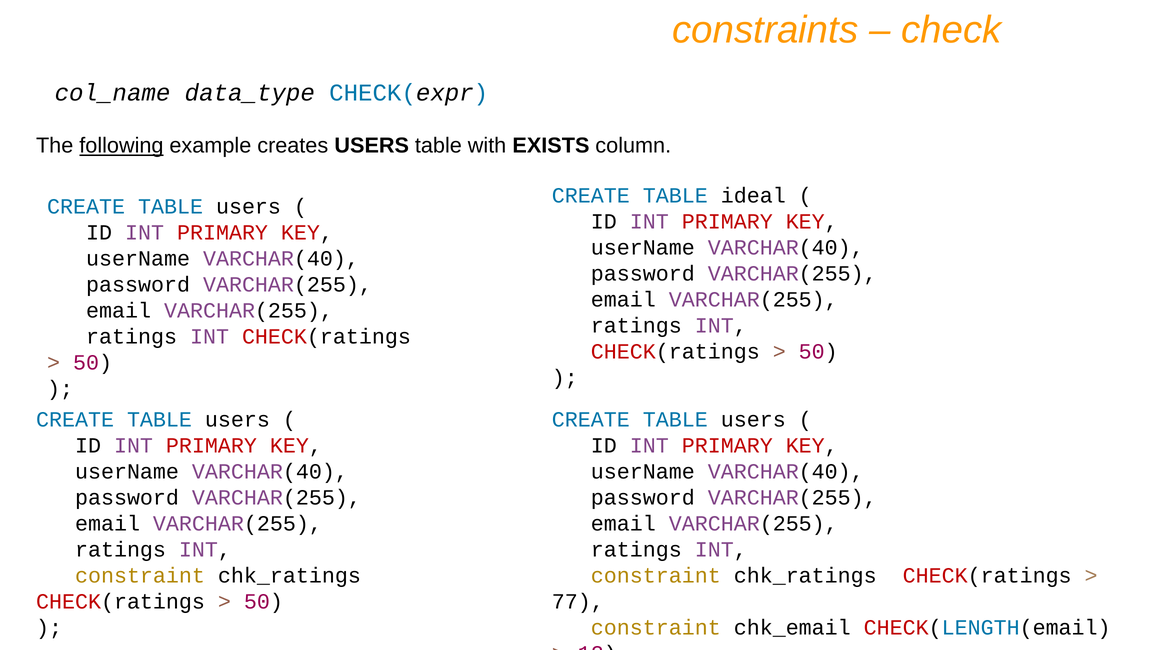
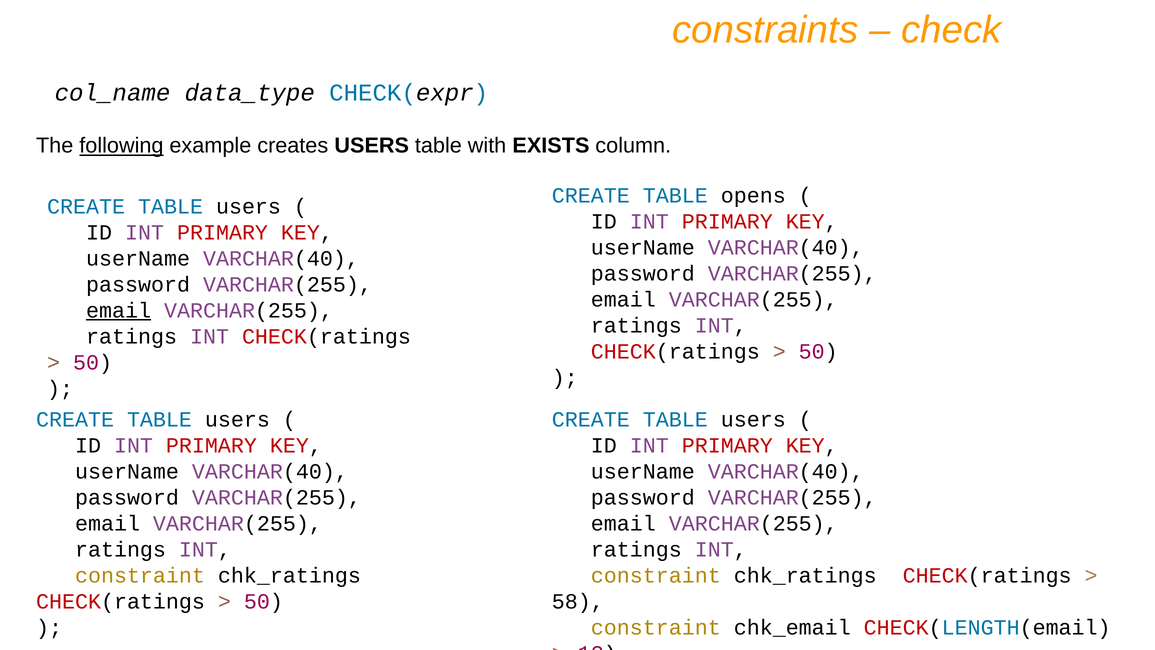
ideal: ideal -> opens
email at (119, 310) underline: none -> present
77: 77 -> 58
